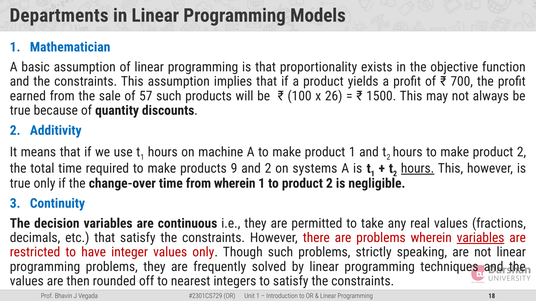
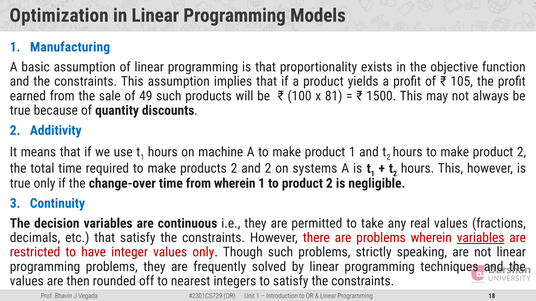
Departments: Departments -> Optimization
Mathematician: Mathematician -> Manufacturing
700: 700 -> 105
57: 57 -> 49
26: 26 -> 81
products 9: 9 -> 2
hours at (418, 169) underline: present -> none
